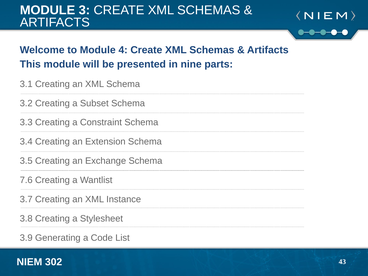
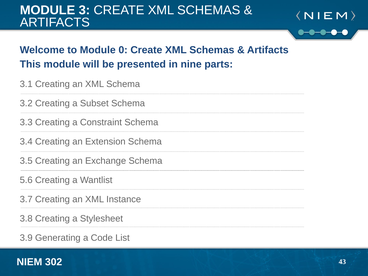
4: 4 -> 0
7.6: 7.6 -> 5.6
